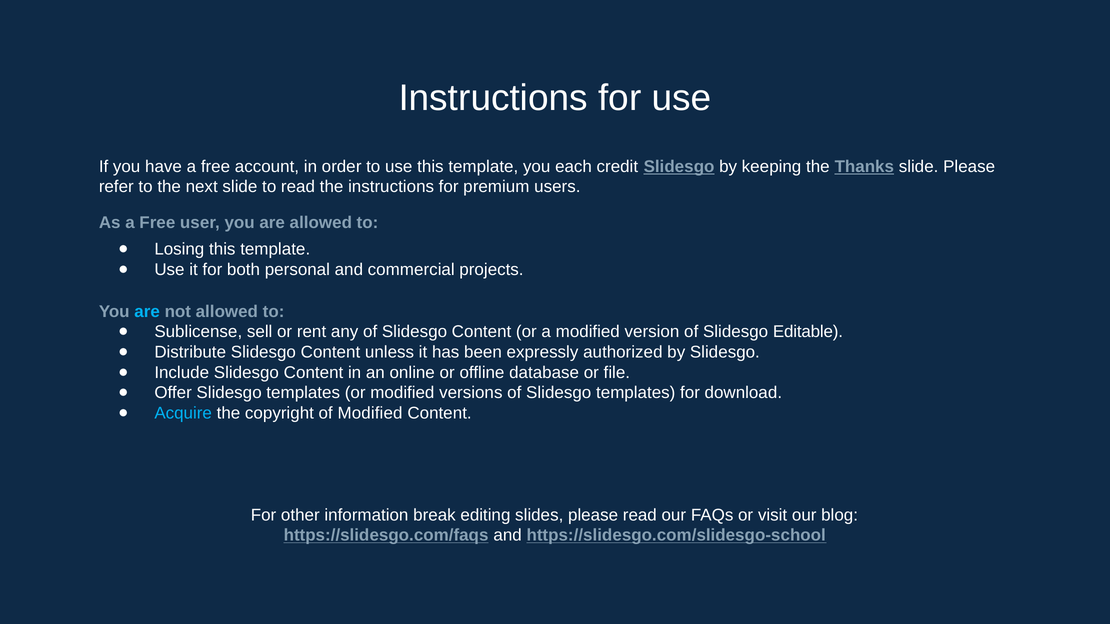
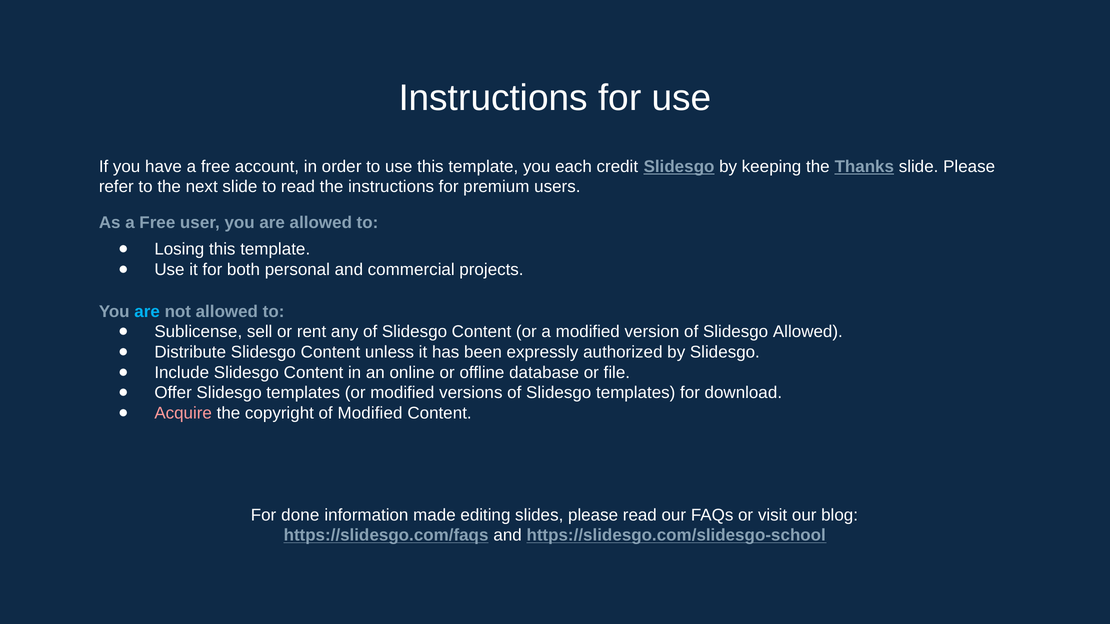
Slidesgo Editable: Editable -> Allowed
Acquire colour: light blue -> pink
other: other -> done
break: break -> made
